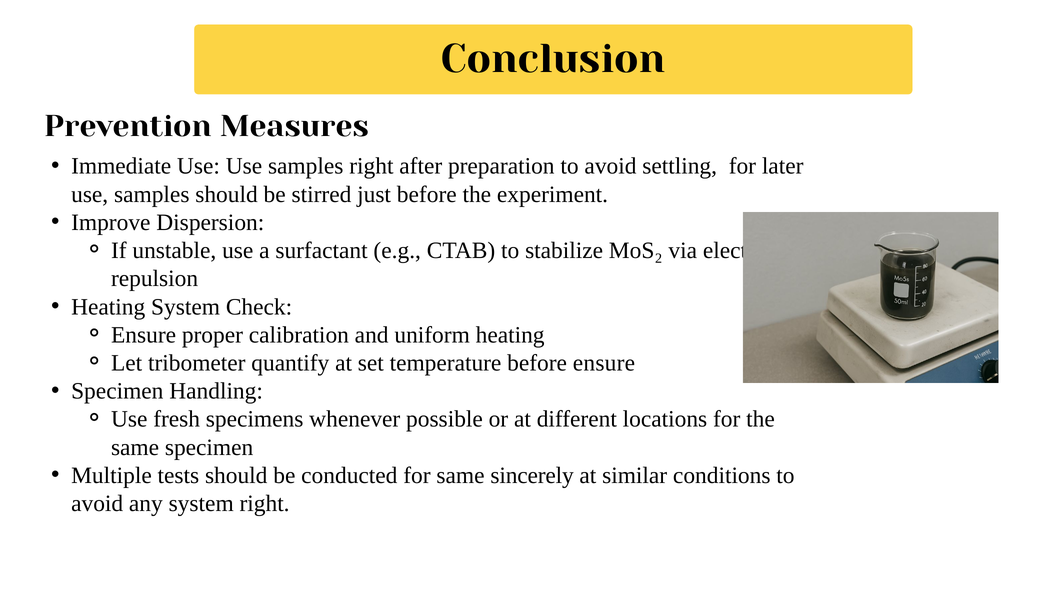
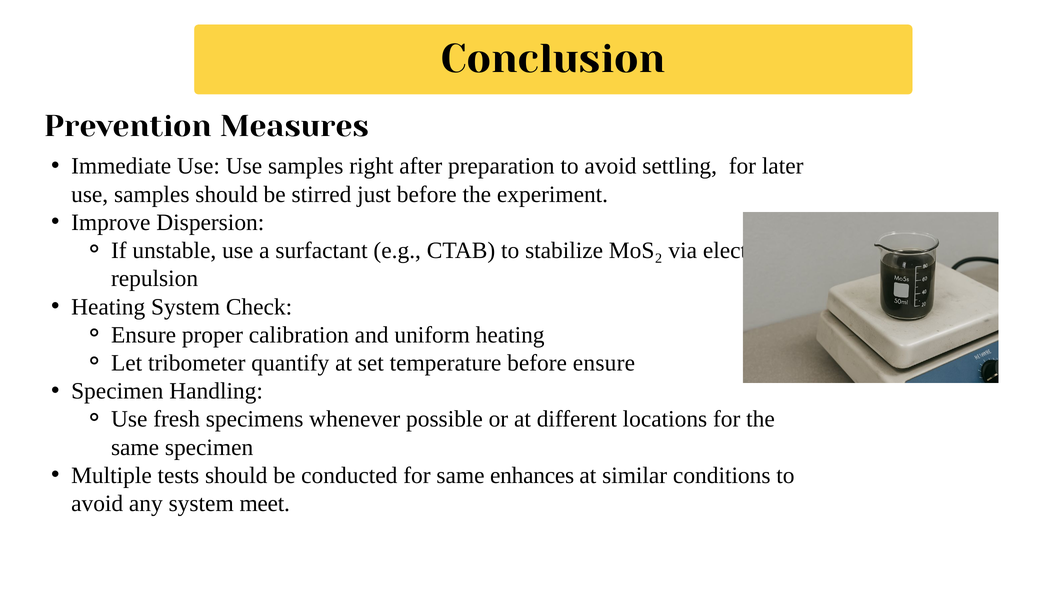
sincerely: sincerely -> enhances
system right: right -> meet
